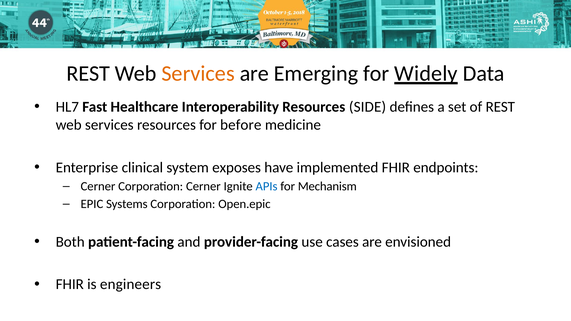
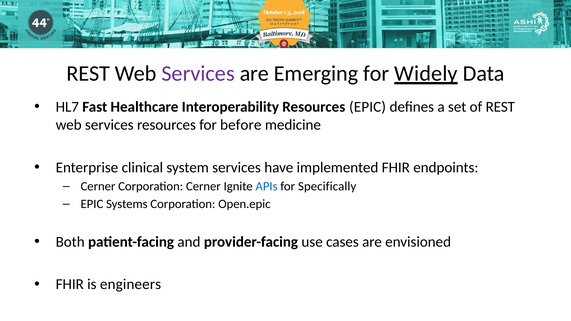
Services at (198, 74) colour: orange -> purple
Resources SIDE: SIDE -> EPIC
system exposes: exposes -> services
Mechanism: Mechanism -> Specifically
